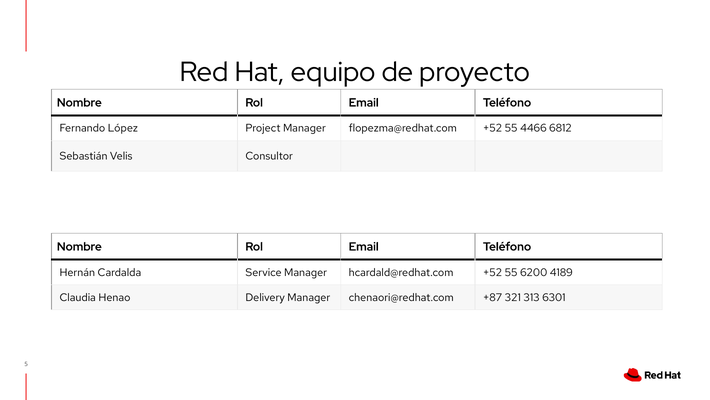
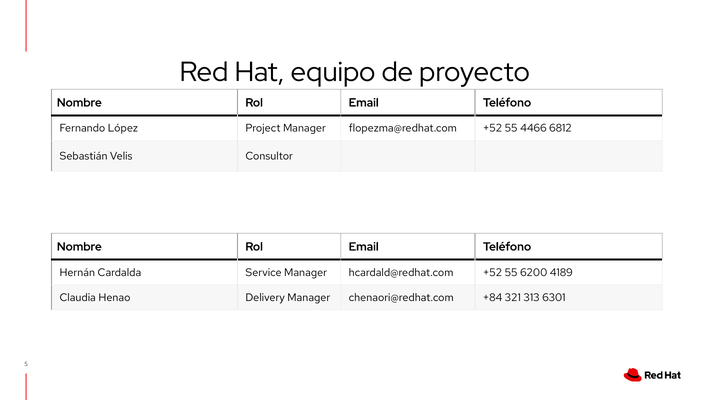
+87: +87 -> +84
